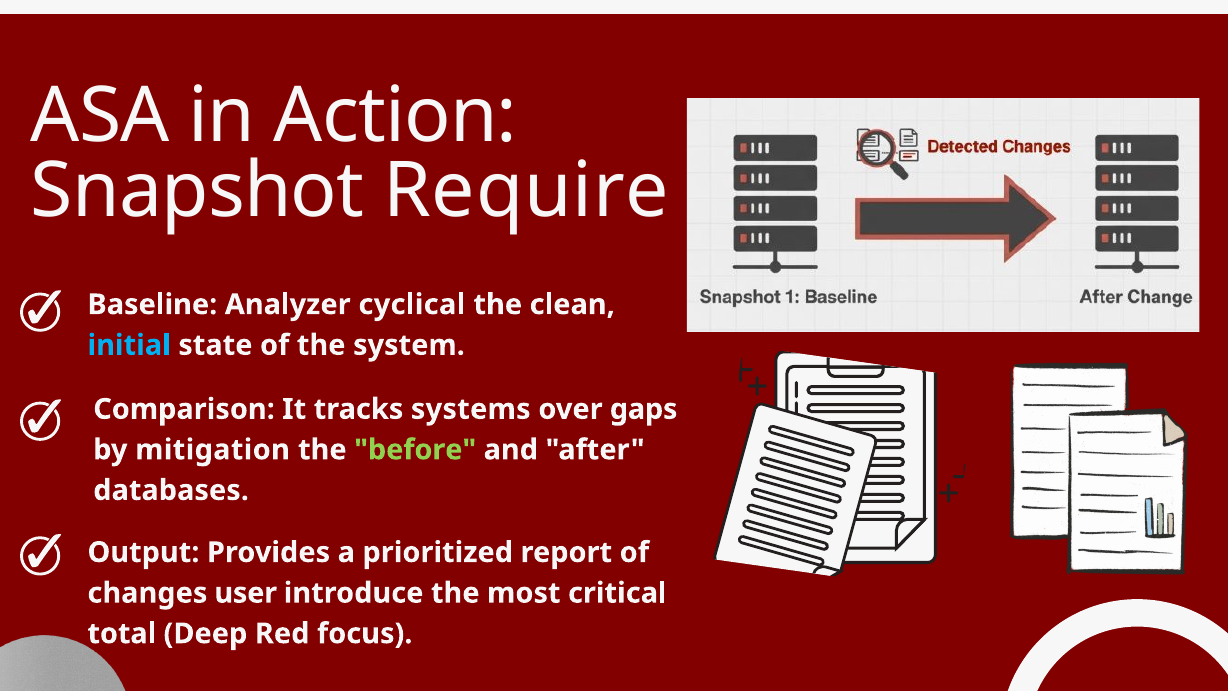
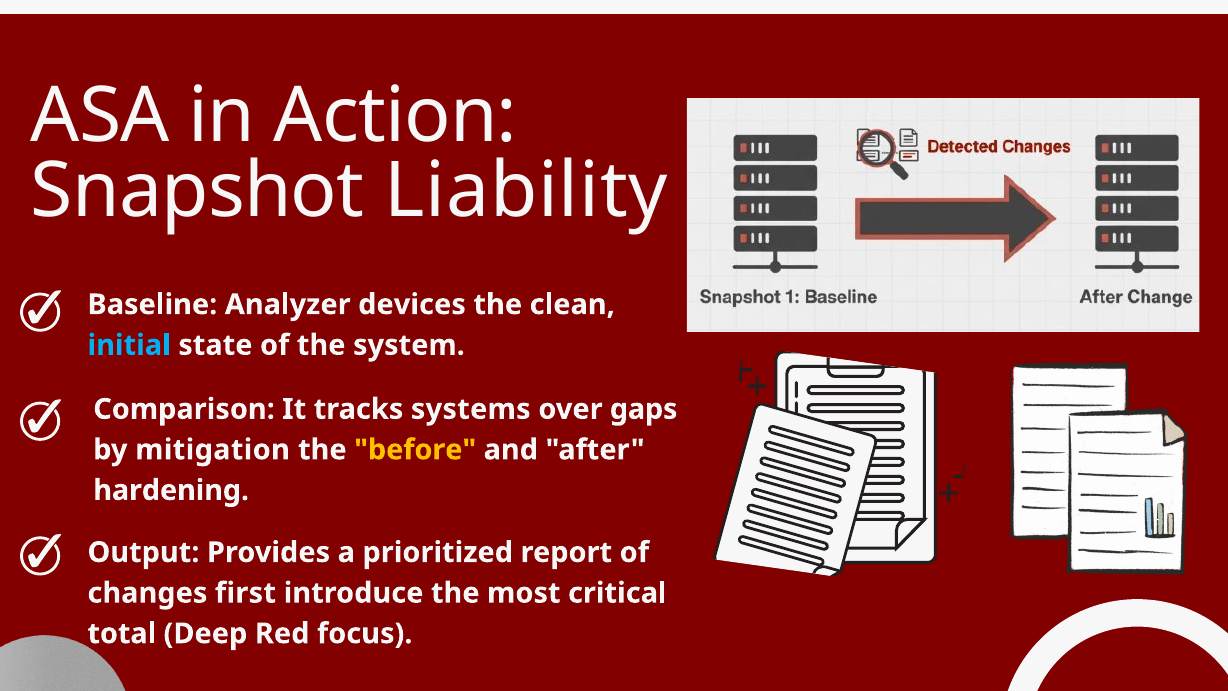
Require: Require -> Liability
cyclical: cyclical -> devices
before colour: light green -> yellow
databases: databases -> hardening
user: user -> first
